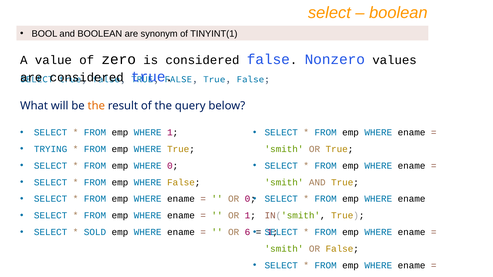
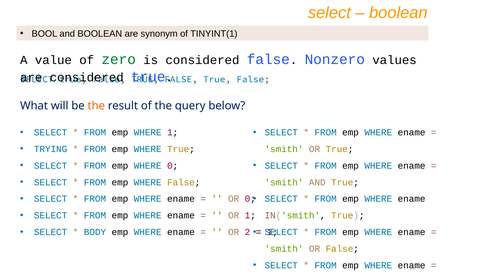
zero colour: black -> green
SOLD: SOLD -> BODY
6: 6 -> 2
